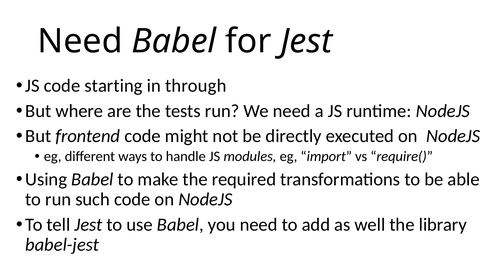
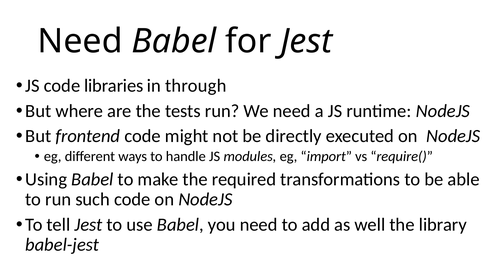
starting: starting -> libraries
